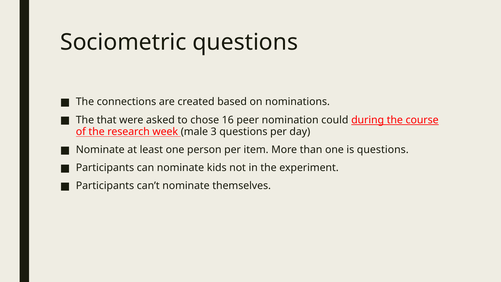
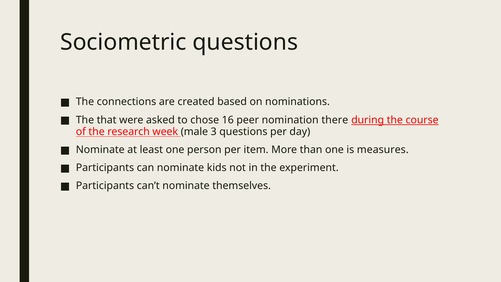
could: could -> there
is questions: questions -> measures
